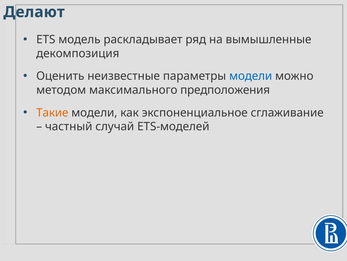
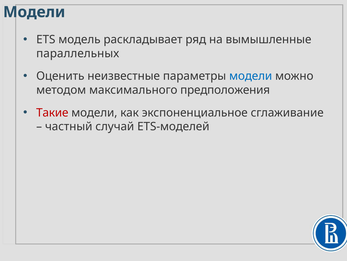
Делают at (34, 12): Делают -> Модели
декомпозиция: декомпозиция -> параллельных
Такие colour: orange -> red
